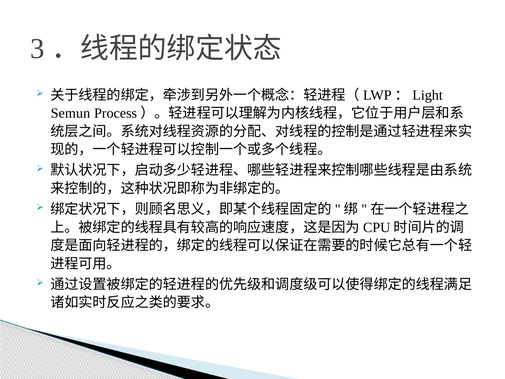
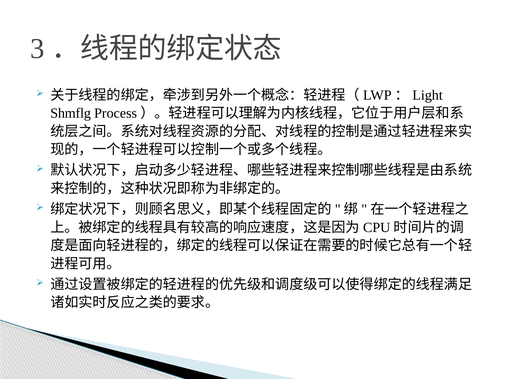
Semun: Semun -> Shmflg
